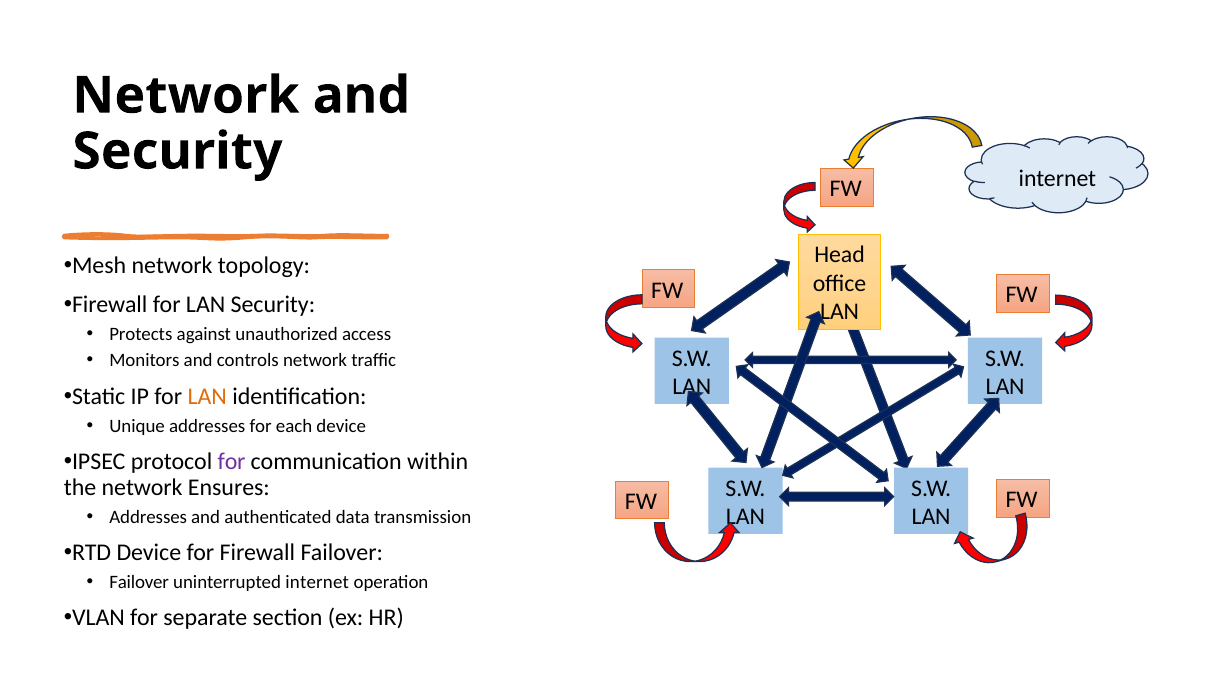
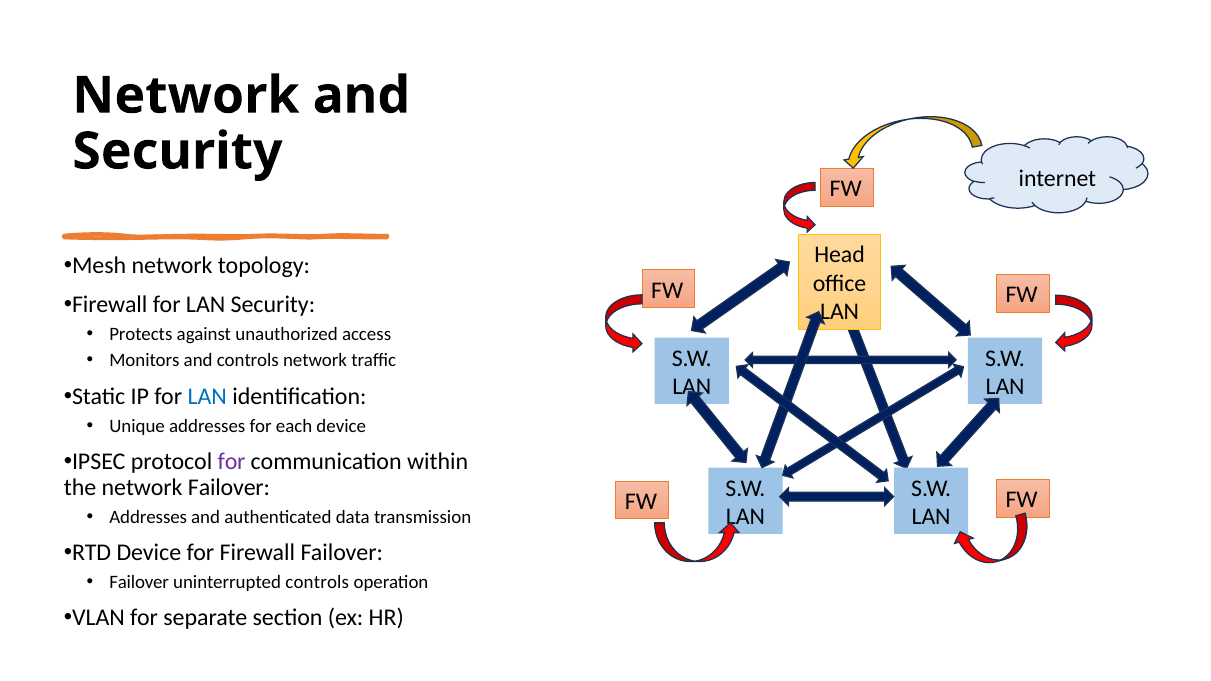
LAN at (207, 396) colour: orange -> blue
network Ensures: Ensures -> Failover
uninterrupted internet: internet -> controls
